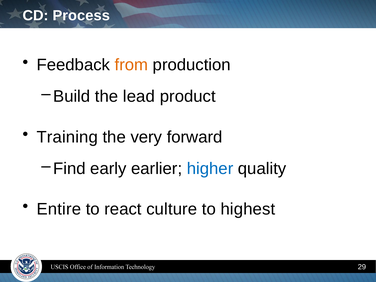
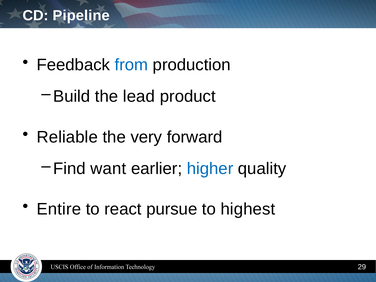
Process: Process -> Pipeline
from colour: orange -> blue
Training: Training -> Reliable
early: early -> want
culture: culture -> pursue
